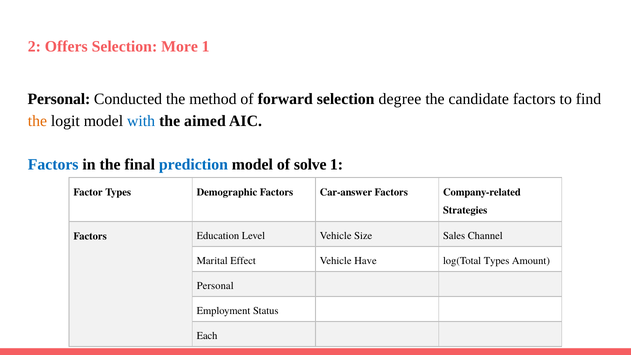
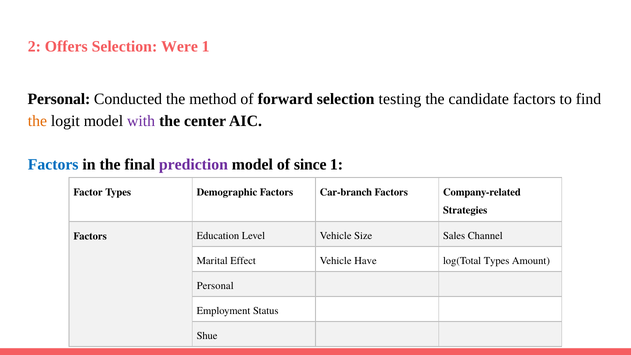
More: More -> Were
degree: degree -> testing
with colour: blue -> purple
aimed: aimed -> center
prediction colour: blue -> purple
solve: solve -> since
Car-answer: Car-answer -> Car-branch
Each: Each -> Shue
